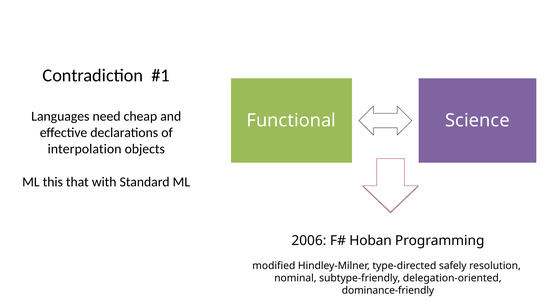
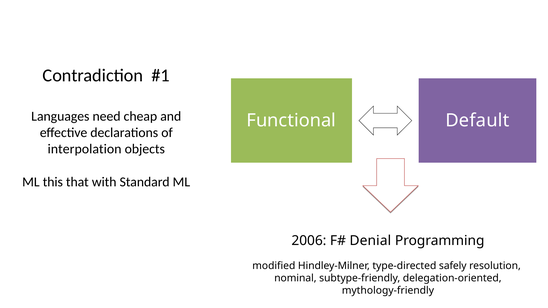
Science: Science -> Default
Hoban: Hoban -> Denial
dominance-friendly: dominance-friendly -> mythology-friendly
